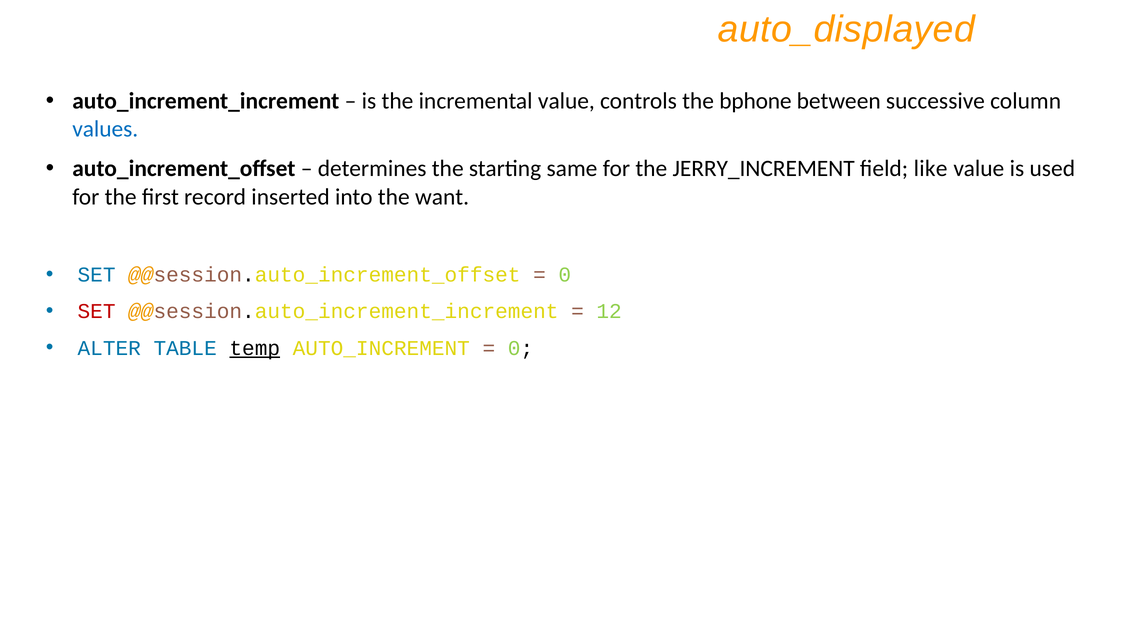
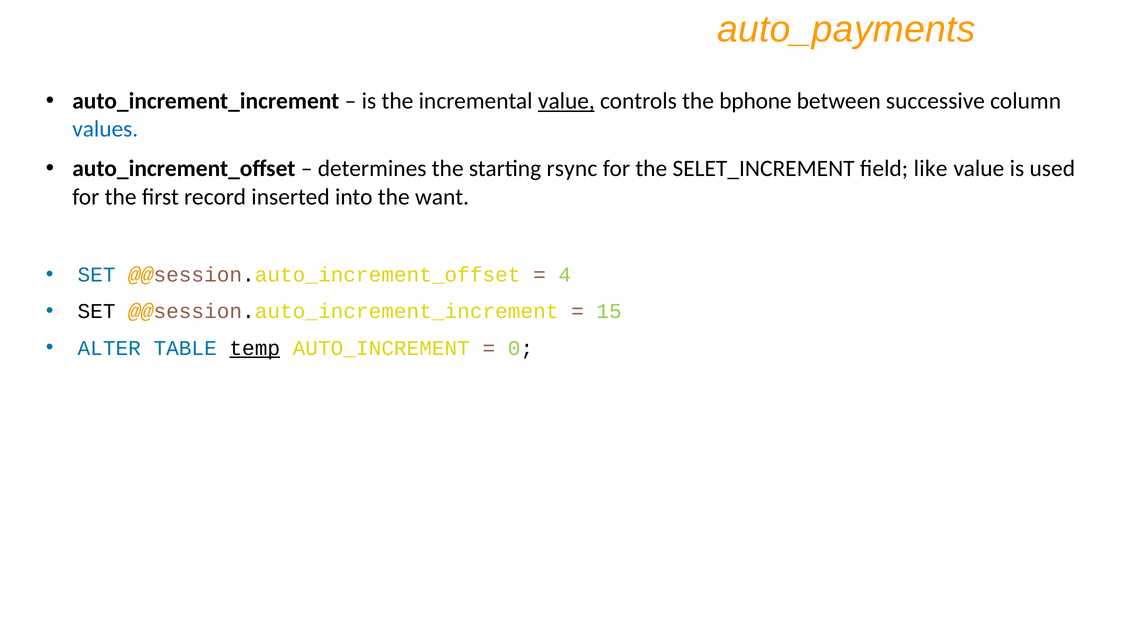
auto_displayed: auto_displayed -> auto_payments
value at (566, 101) underline: none -> present
same: same -> rsync
JERRY_INCREMENT: JERRY_INCREMENT -> SELET_INCREMENT
0 at (565, 275): 0 -> 4
SET at (97, 311) colour: red -> black
12: 12 -> 15
